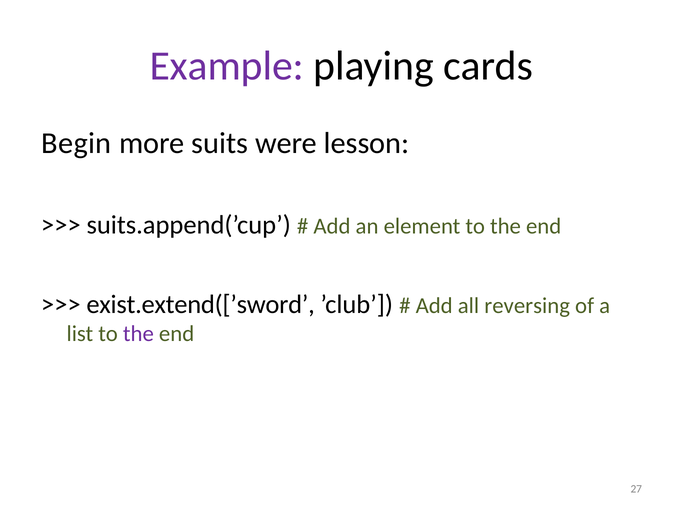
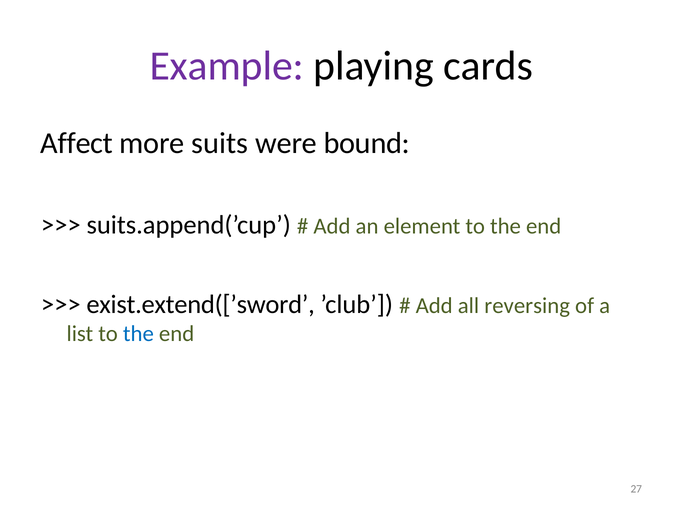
Begin: Begin -> Affect
lesson: lesson -> bound
the at (138, 334) colour: purple -> blue
